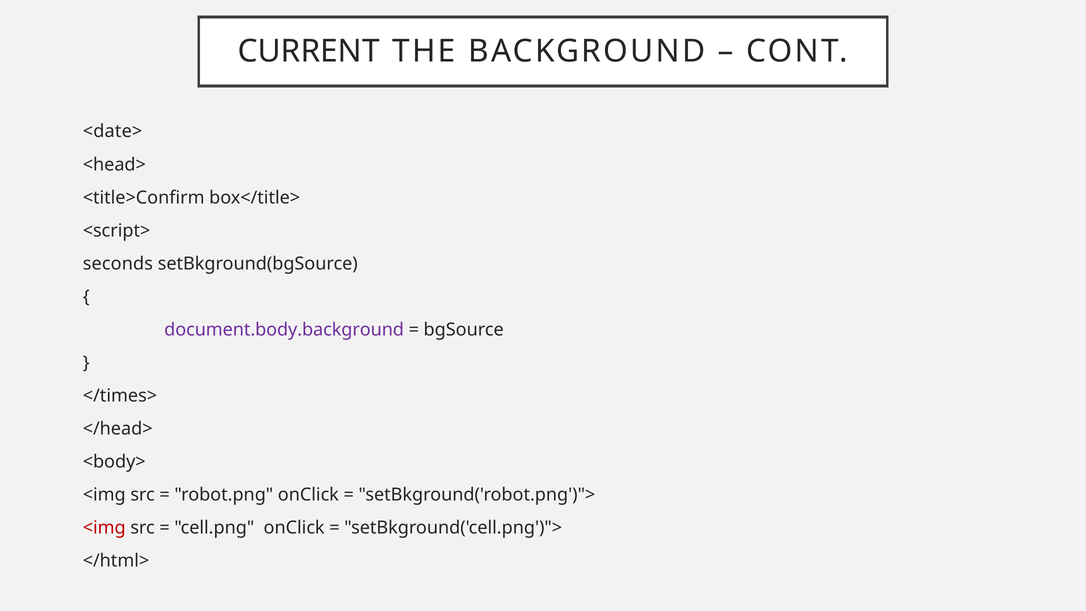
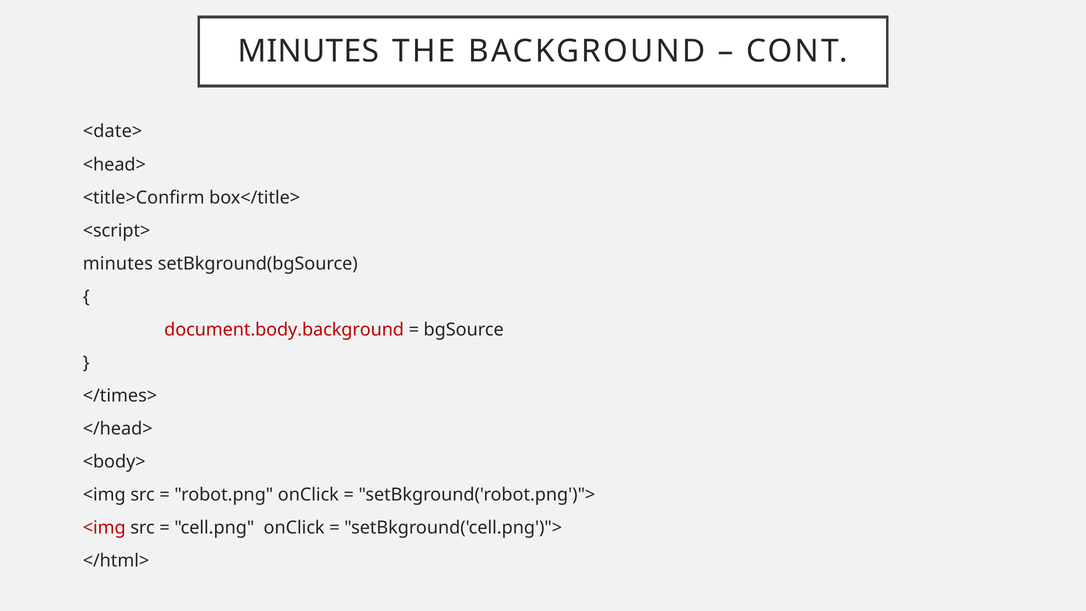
CURRENT at (309, 51): CURRENT -> MINUTES
seconds at (118, 264): seconds -> minutes
document.body.background colour: purple -> red
